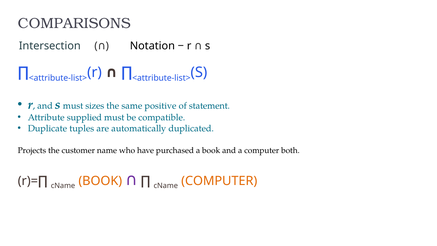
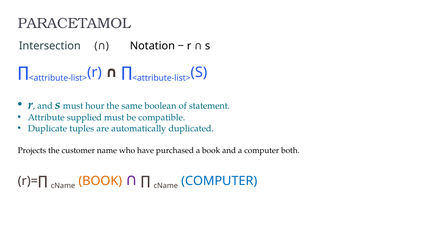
COMPARISONS: COMPARISONS -> PARACETAMOL
sizes: sizes -> hour
positive: positive -> boolean
COMPUTER at (219, 181) colour: orange -> blue
